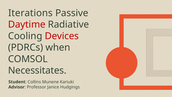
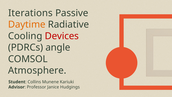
Daytime colour: red -> orange
when: when -> angle
Necessitates: Necessitates -> Atmosphere
